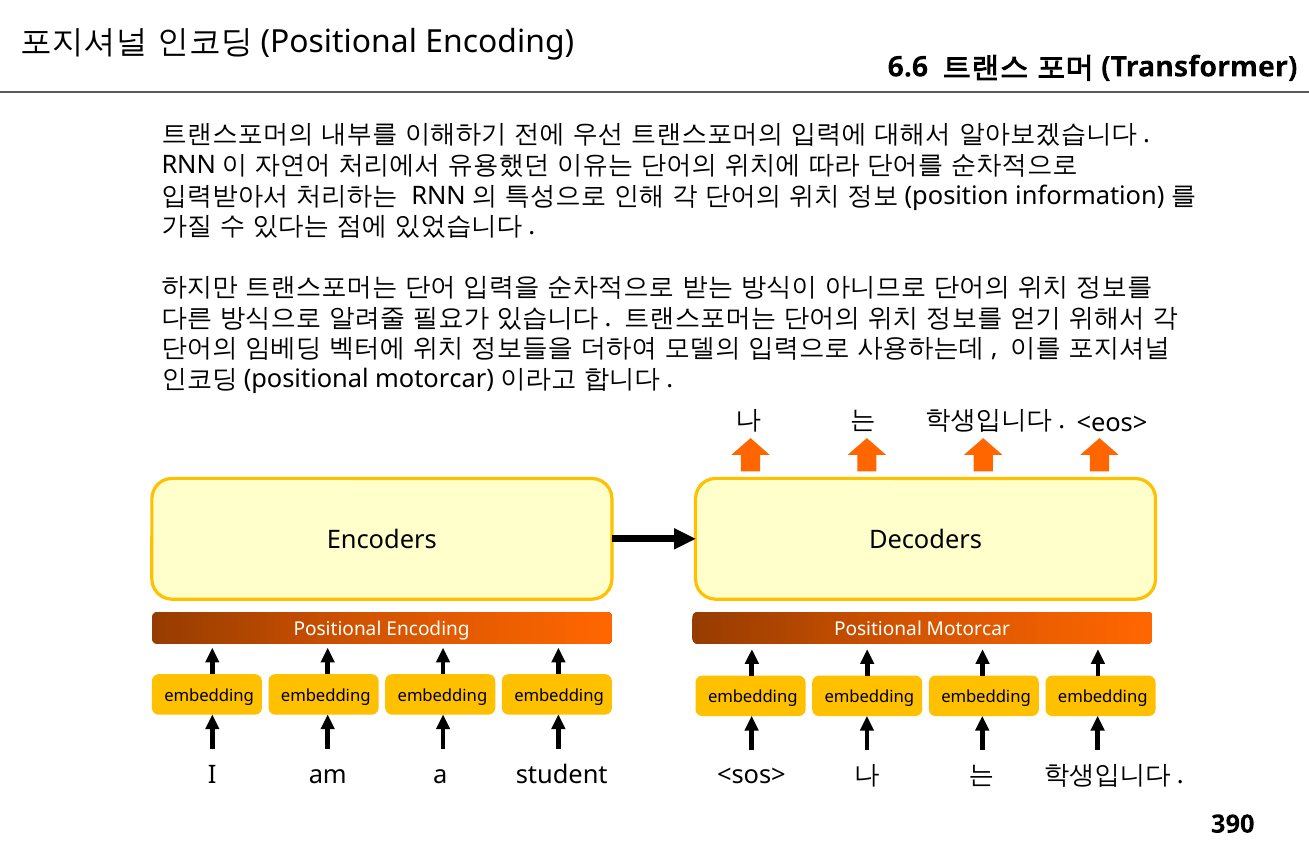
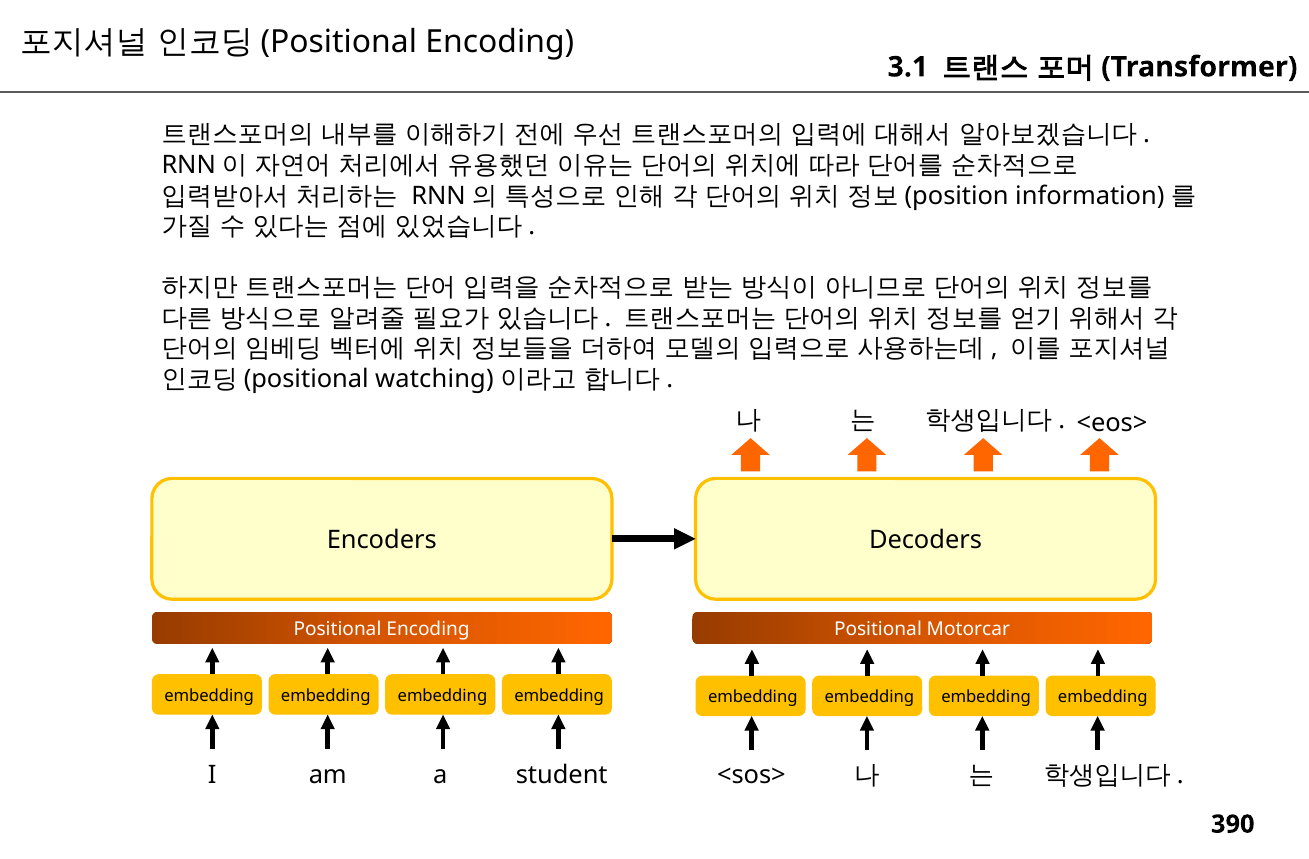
6.6: 6.6 -> 3.1
motorcar at (435, 379): motorcar -> watching
